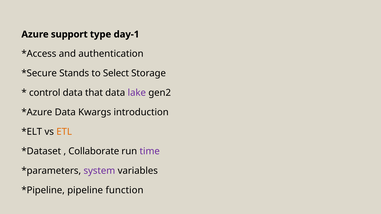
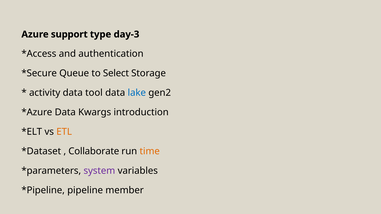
day-1: day-1 -> day-3
Stands: Stands -> Queue
control: control -> activity
that: that -> tool
lake colour: purple -> blue
time colour: purple -> orange
function: function -> member
